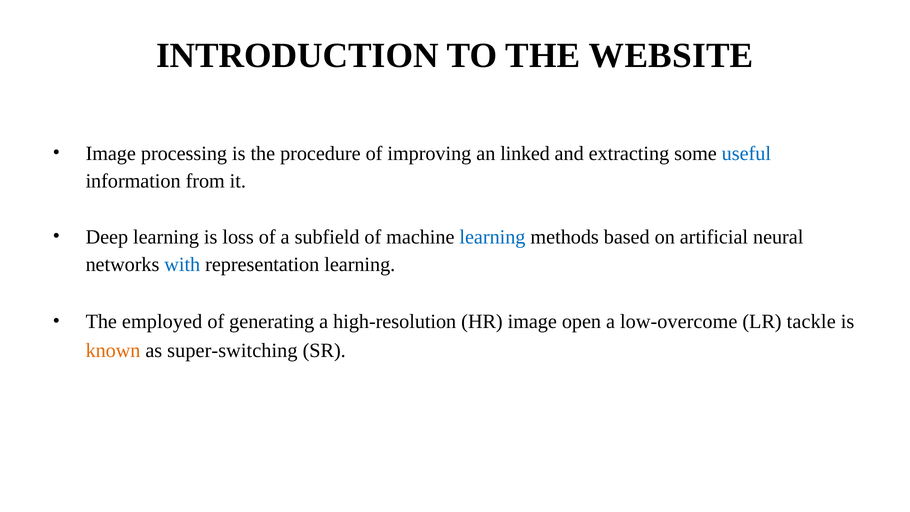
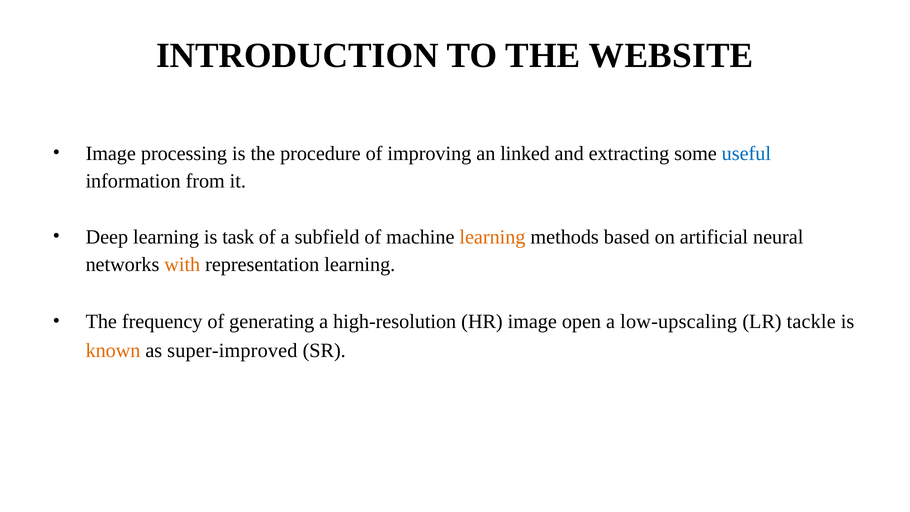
loss: loss -> task
learning at (492, 237) colour: blue -> orange
with colour: blue -> orange
employed: employed -> frequency
low-overcome: low-overcome -> low-upscaling
super-switching: super-switching -> super-improved
